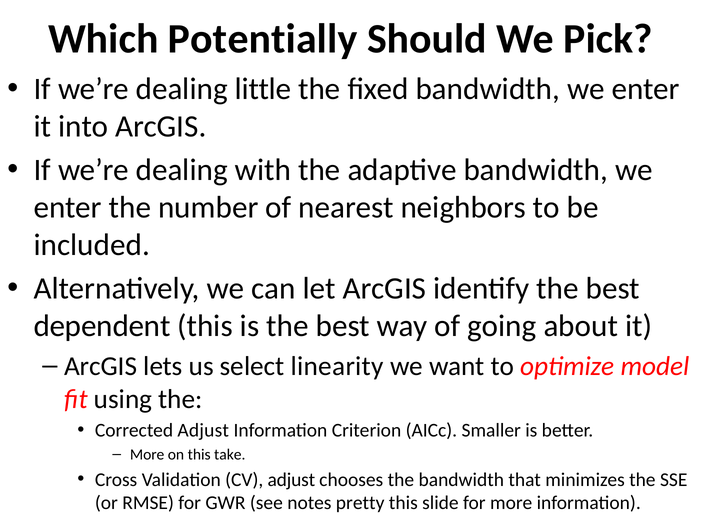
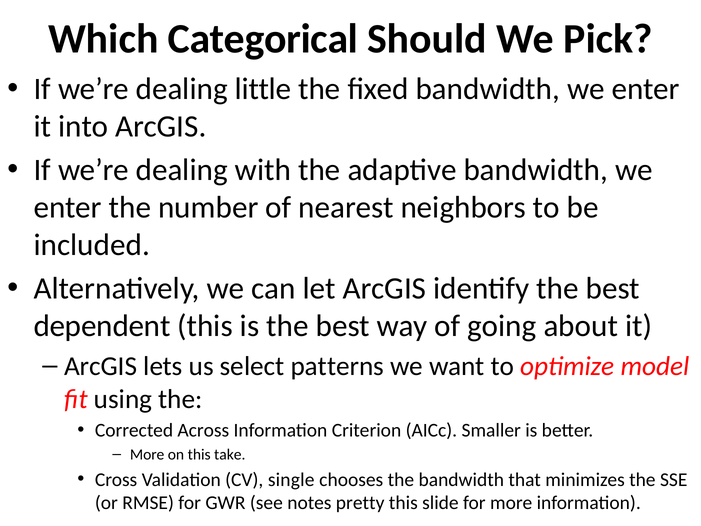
Potentially: Potentially -> Categorical
linearity: linearity -> patterns
Corrected Adjust: Adjust -> Across
CV adjust: adjust -> single
